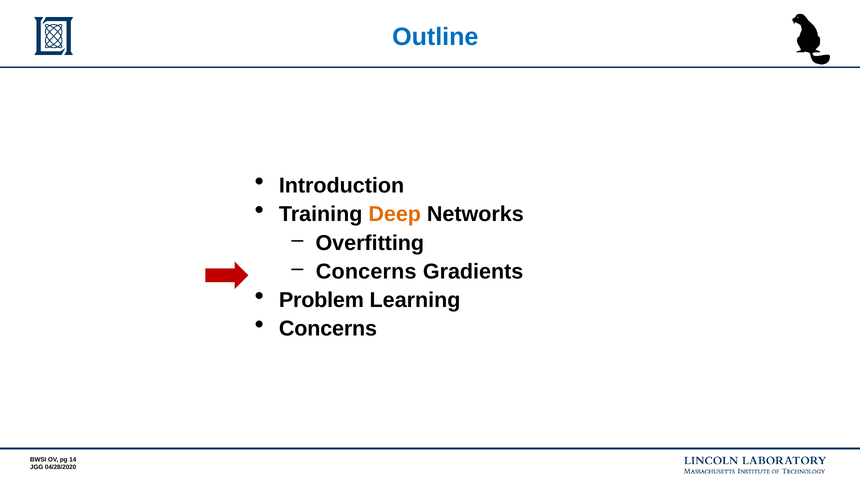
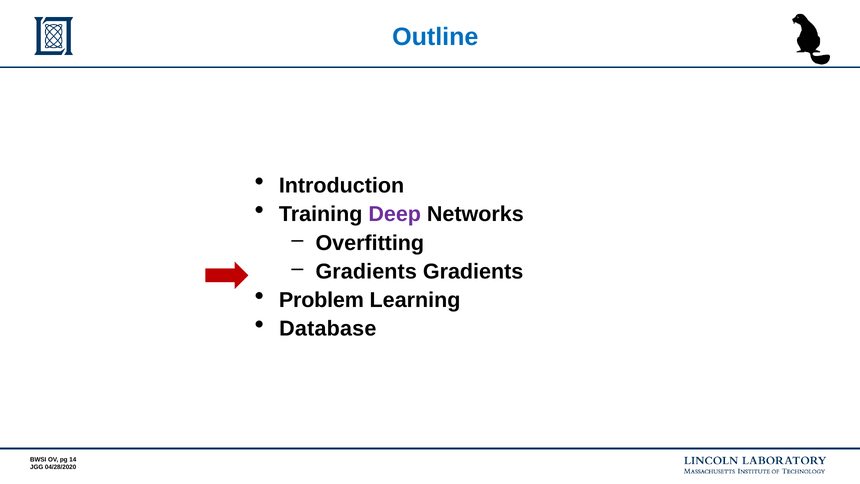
Deep colour: orange -> purple
Concerns at (366, 271): Concerns -> Gradients
Concerns at (328, 329): Concerns -> Database
